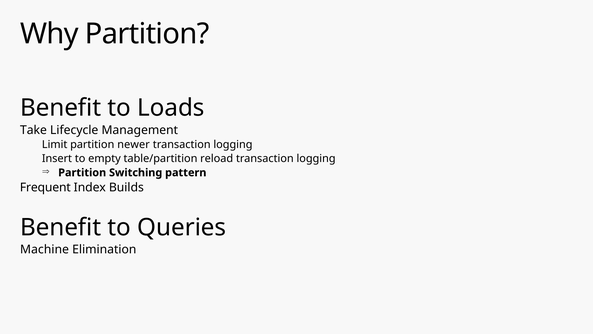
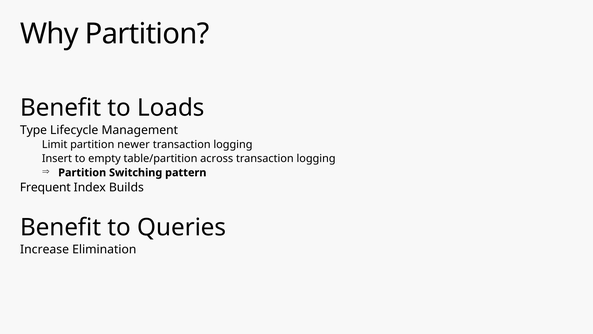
Take: Take -> Type
reload: reload -> across
Machine: Machine -> Increase
